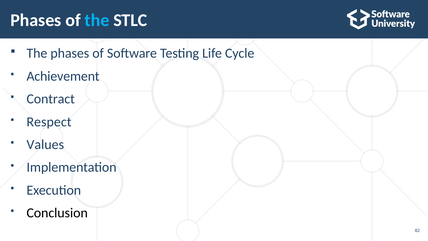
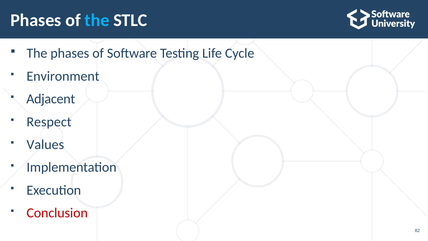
Achievement: Achievement -> Environment
Contract: Contract -> Adjacent
Conclusion colour: black -> red
